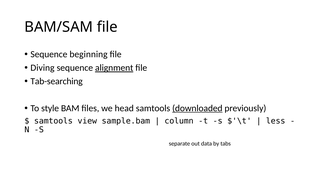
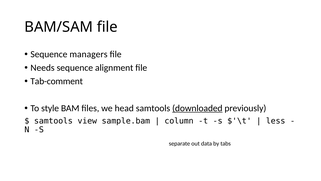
beginning: beginning -> managers
Diving: Diving -> Needs
alignment underline: present -> none
Tab-searching: Tab-searching -> Tab-comment
